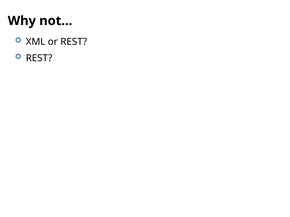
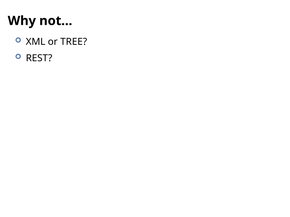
or REST: REST -> TREE
